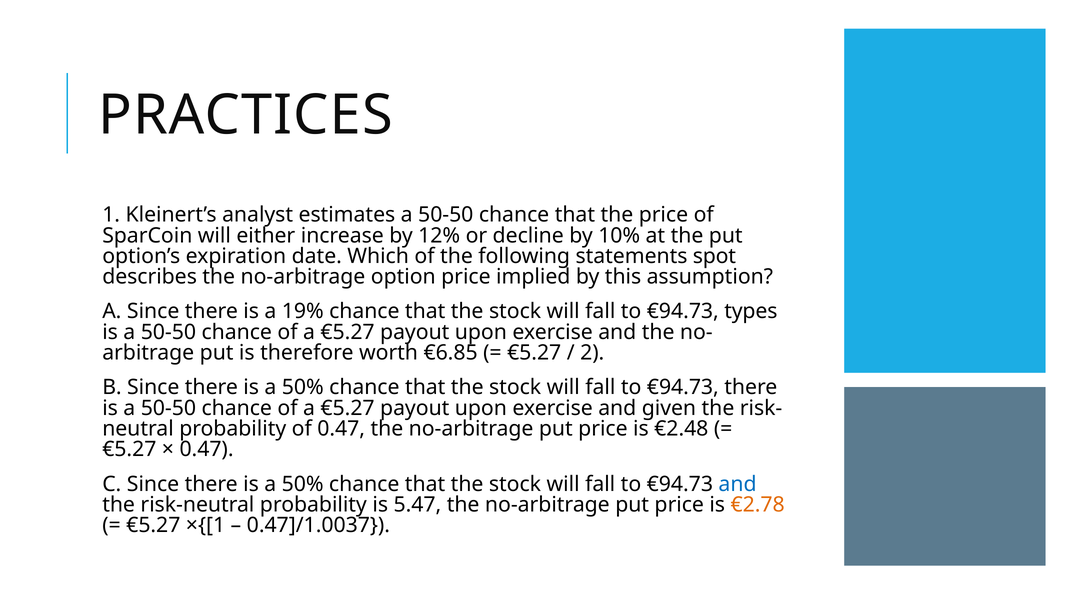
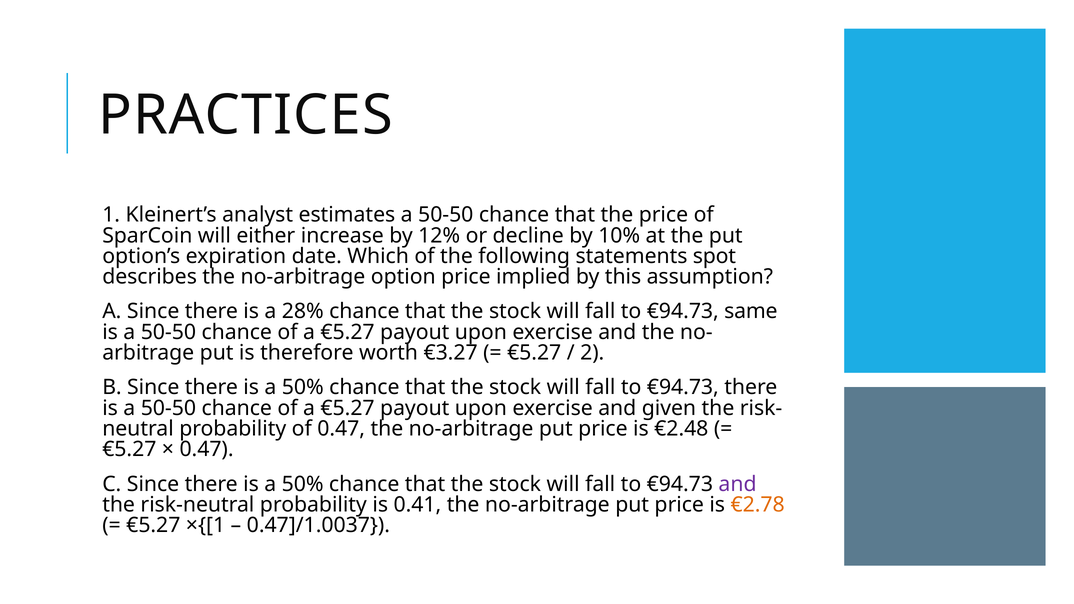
19%: 19% -> 28%
types: types -> same
€6.85: €6.85 -> €3.27
and at (738, 484) colour: blue -> purple
5.47: 5.47 -> 0.41
